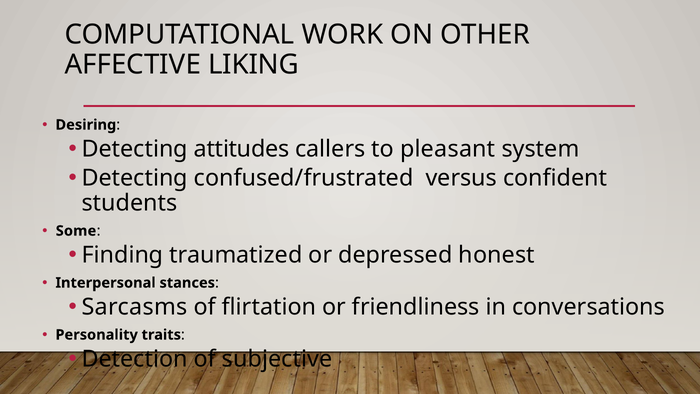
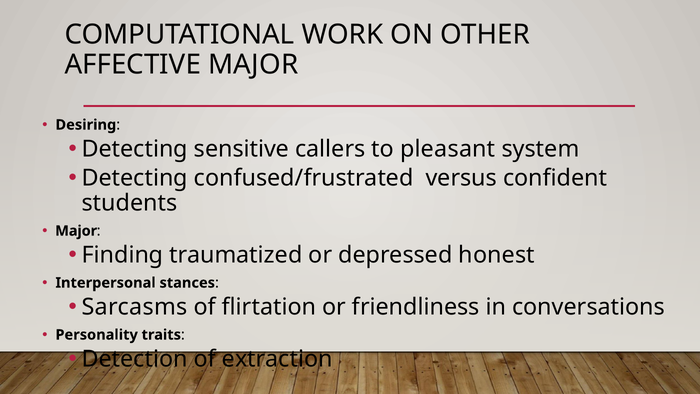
AFFECTIVE LIKING: LIKING -> MAJOR
attitudes: attitudes -> sensitive
Some at (76, 231): Some -> Major
subjective: subjective -> extraction
